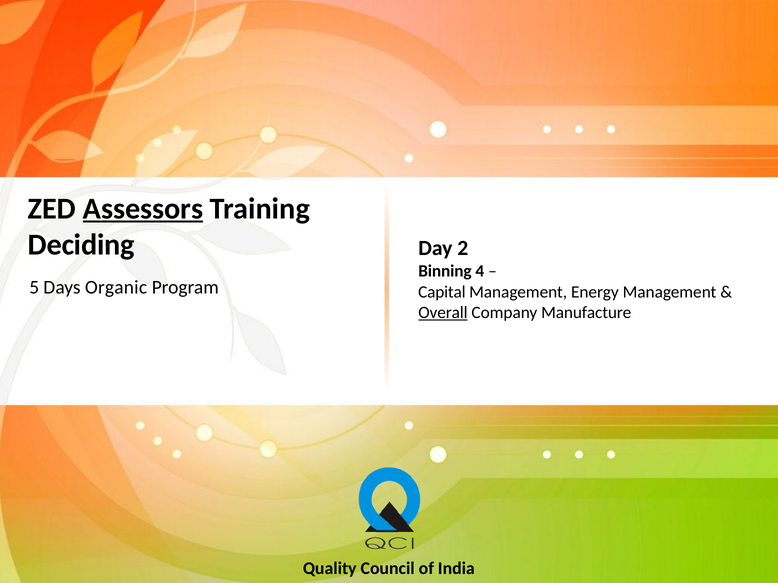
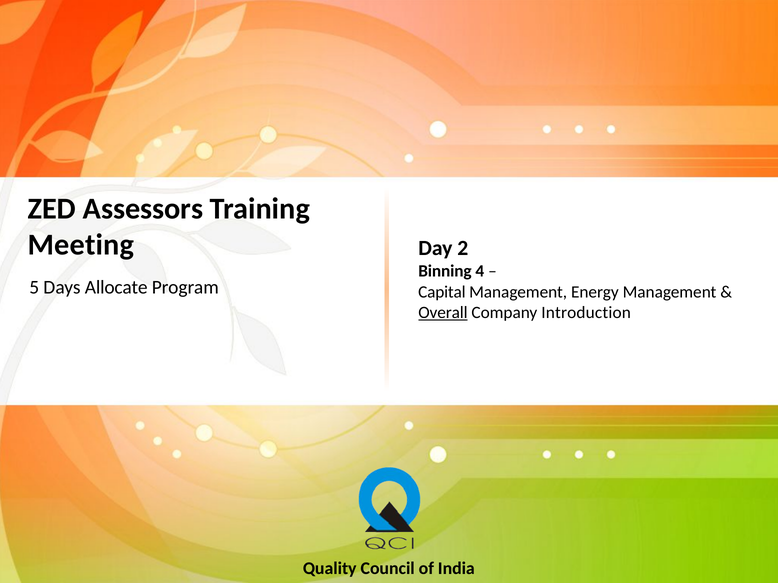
Assessors underline: present -> none
Deciding: Deciding -> Meeting
Organic: Organic -> Allocate
Manufacture: Manufacture -> Introduction
